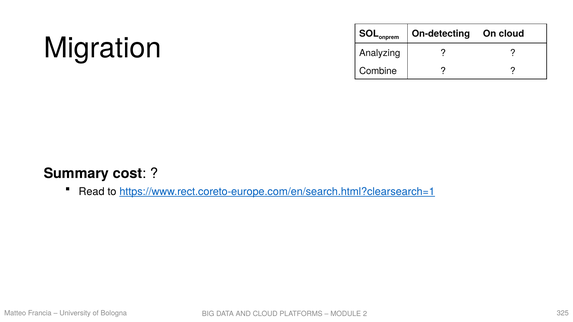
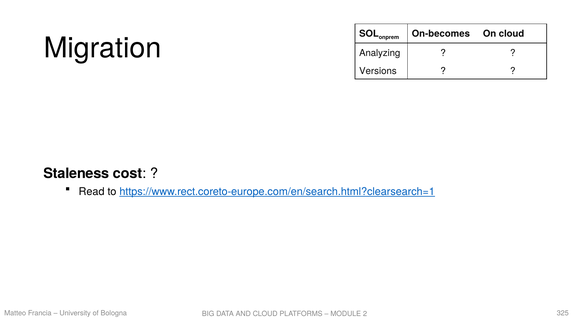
On-detecting: On-detecting -> On-becomes
Combine: Combine -> Versions
Summary: Summary -> Staleness
